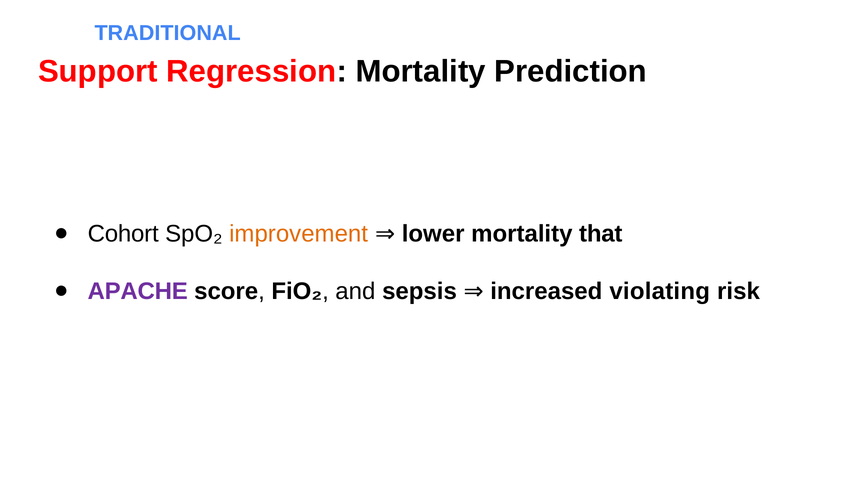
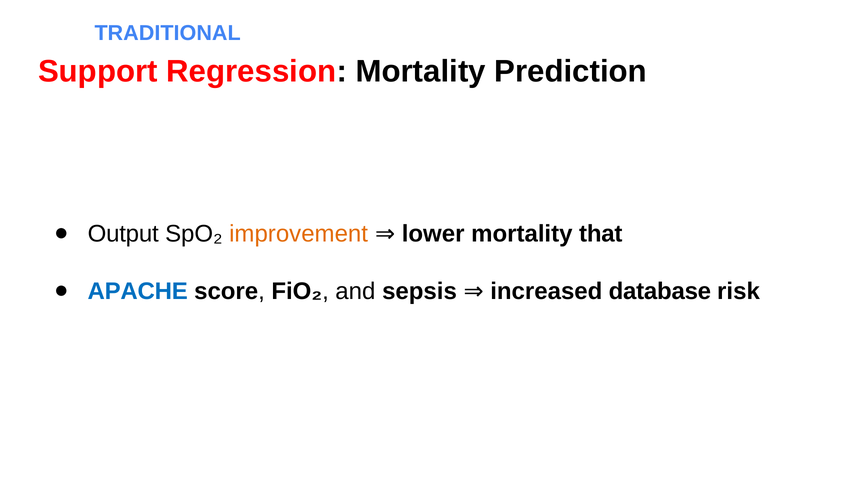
Cohort: Cohort -> Output
APACHE colour: purple -> blue
violating: violating -> database
